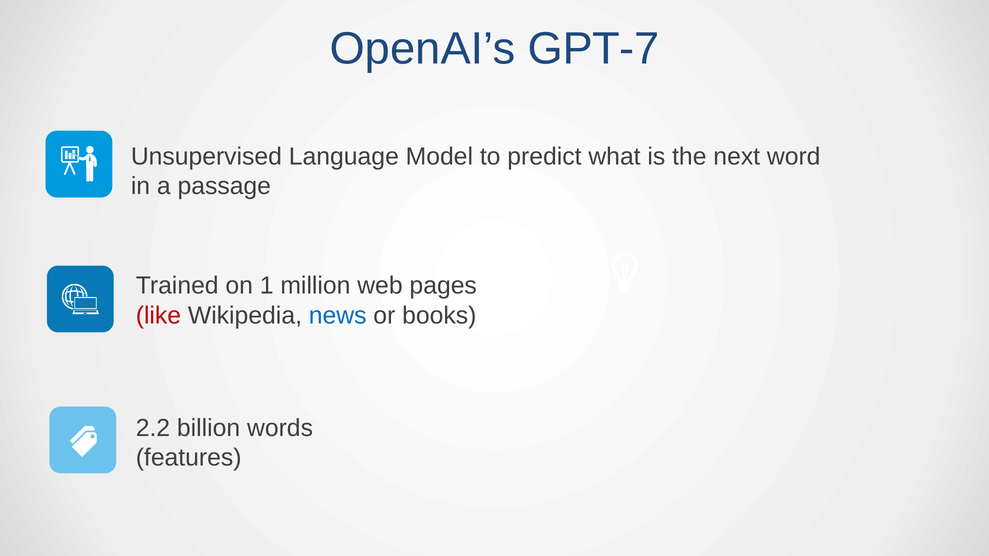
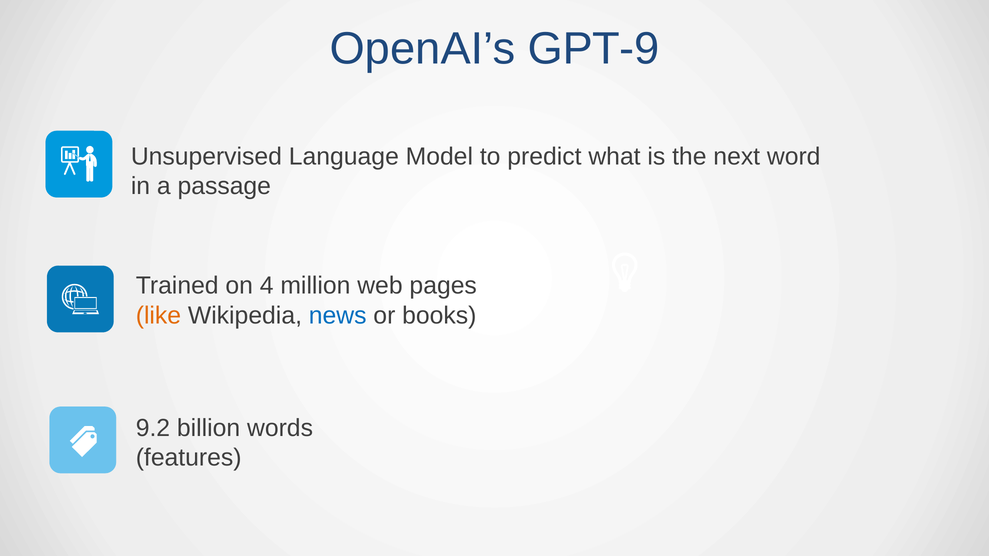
GPT-7: GPT-7 -> GPT-9
1: 1 -> 4
like colour: red -> orange
2.2: 2.2 -> 9.2
